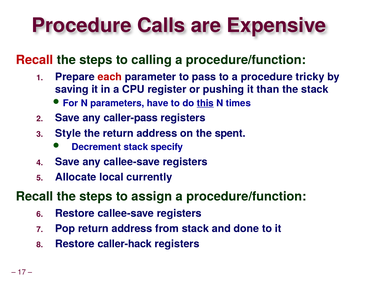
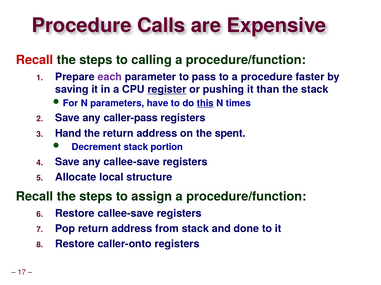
each colour: red -> purple
tricky: tricky -> faster
register underline: none -> present
Style: Style -> Hand
specify: specify -> portion
currently: currently -> structure
caller-hack: caller-hack -> caller-onto
